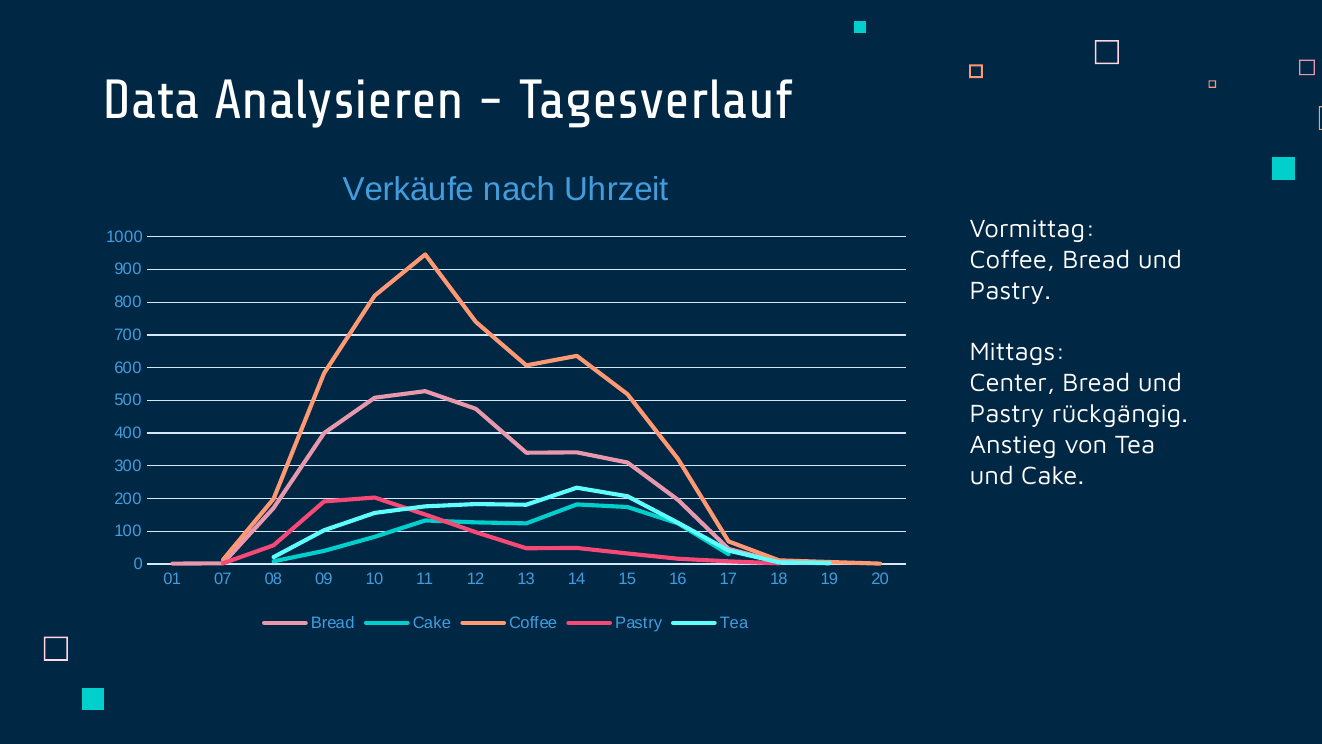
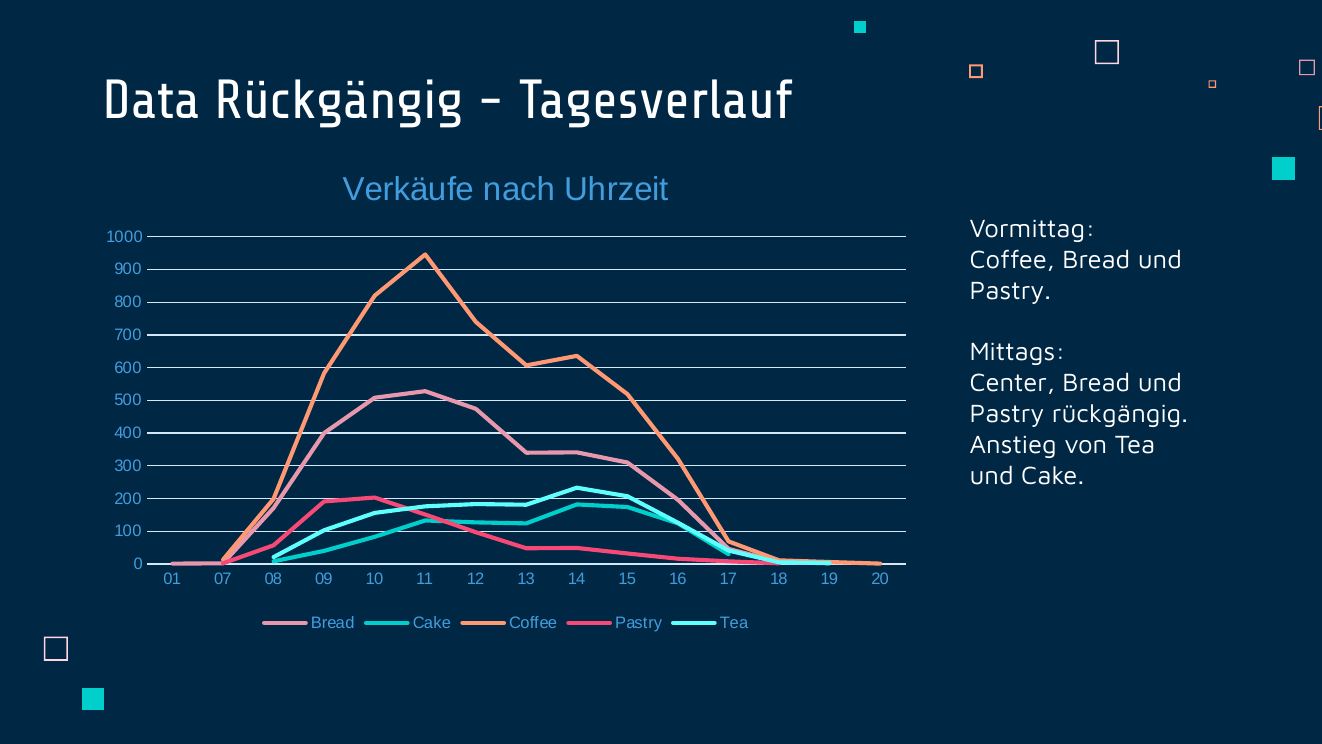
Data Analysieren: Analysieren -> Rückgängig
